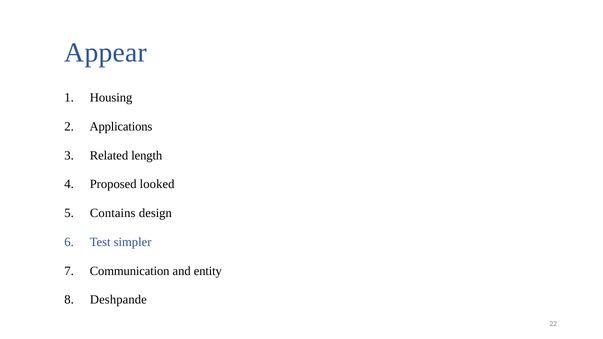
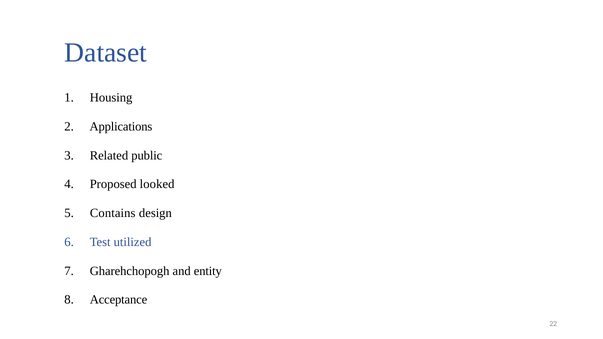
Appear: Appear -> Dataset
length: length -> public
simpler: simpler -> utilized
Communication: Communication -> Gharehchopogh
Deshpande: Deshpande -> Acceptance
